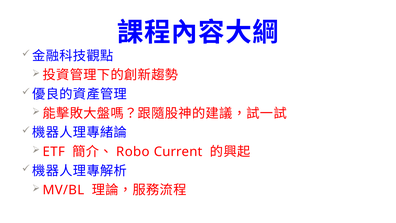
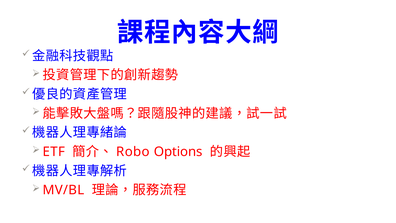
Current: Current -> Options
